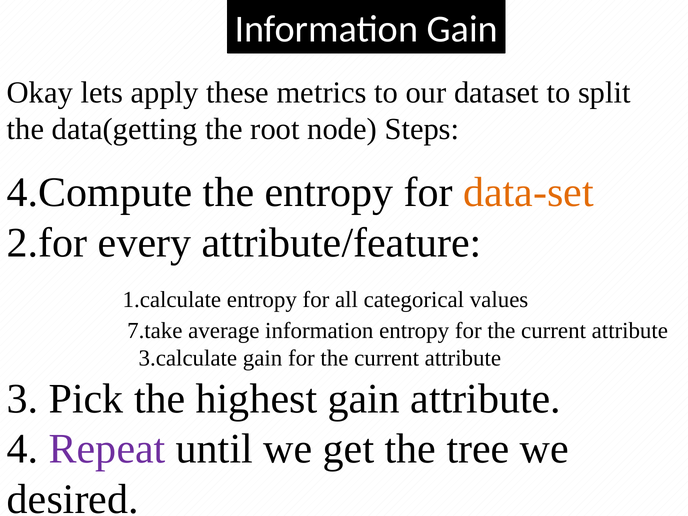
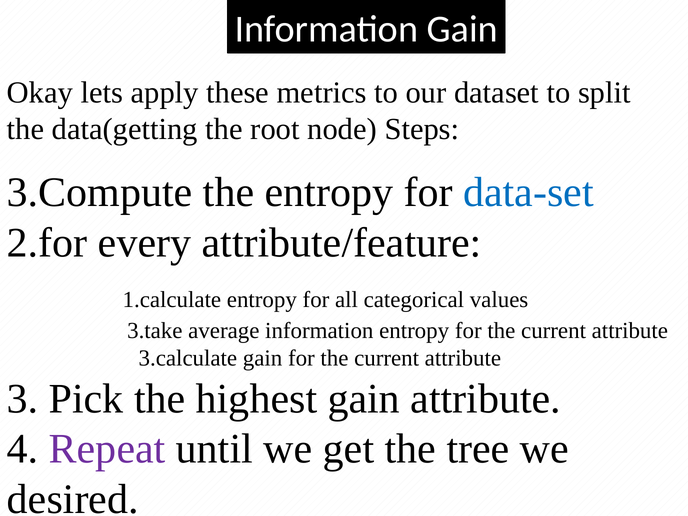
4.Compute: 4.Compute -> 3.Compute
data-set colour: orange -> blue
7.take: 7.take -> 3.take
